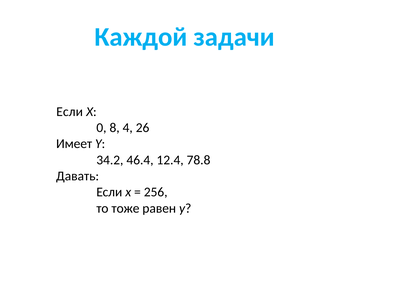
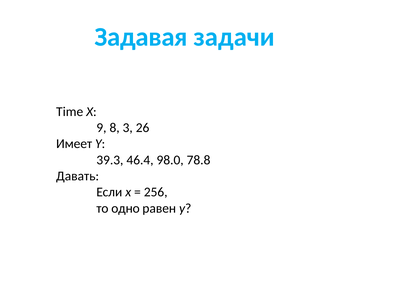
Каждой: Каждой -> Задавая
Если at (70, 111): Если -> Time
0: 0 -> 9
4: 4 -> 3
34.2: 34.2 -> 39.3
12.4: 12.4 -> 98.0
тоже: тоже -> одно
